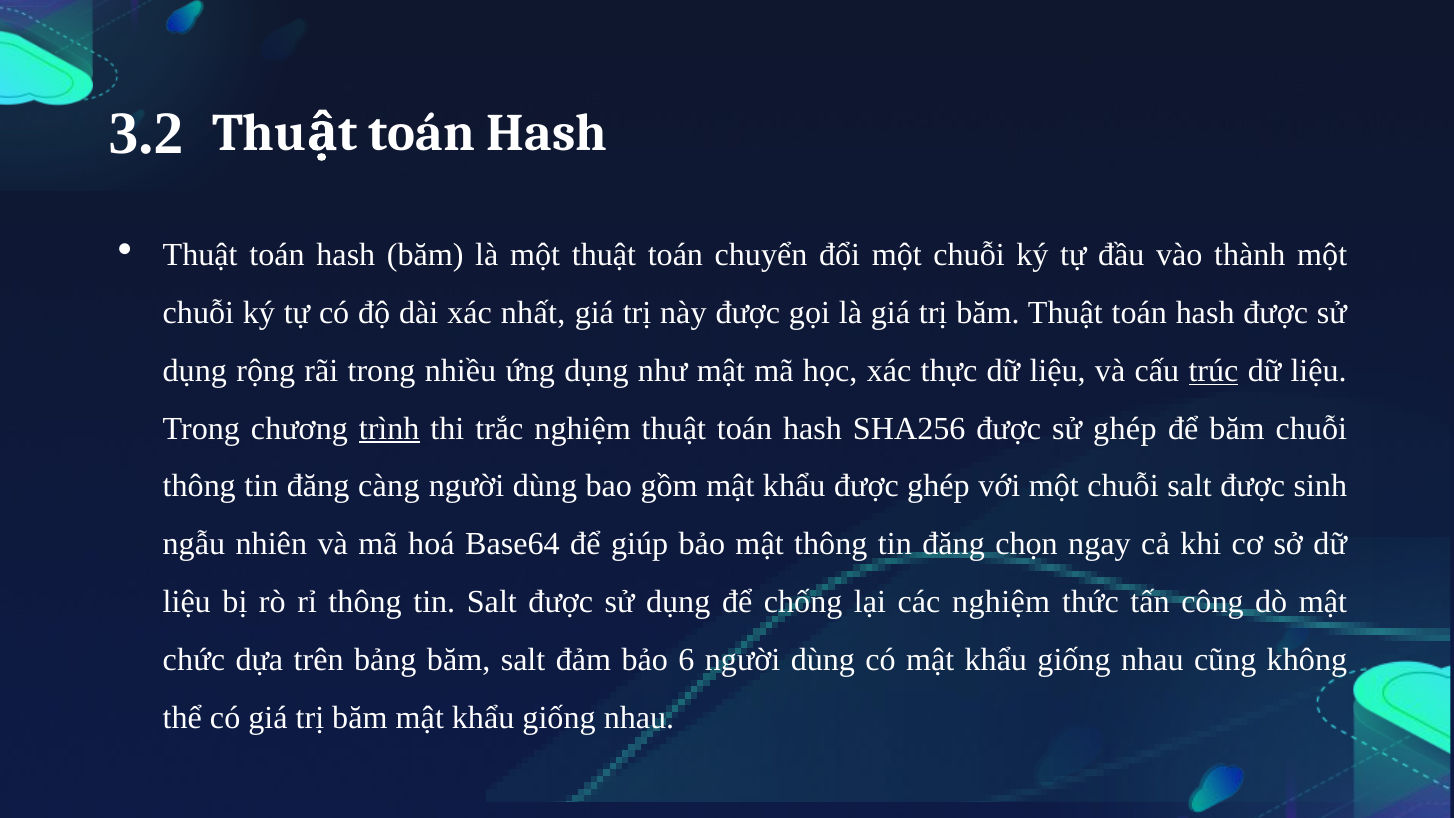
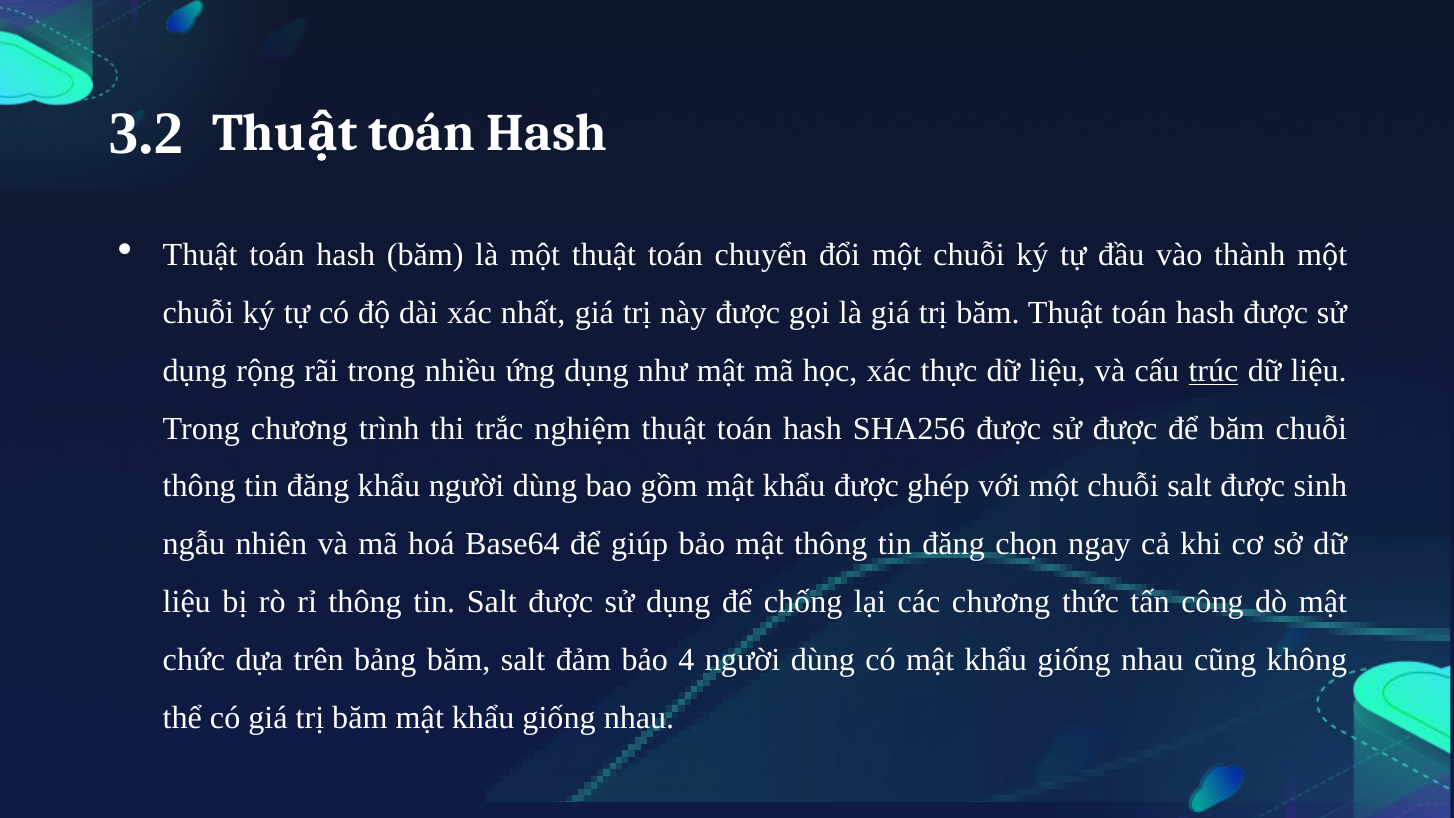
trình underline: present -> none
sử ghép: ghép -> được
đăng càng: càng -> khẩu
các nghiệm: nghiệm -> chương
6: 6 -> 4
